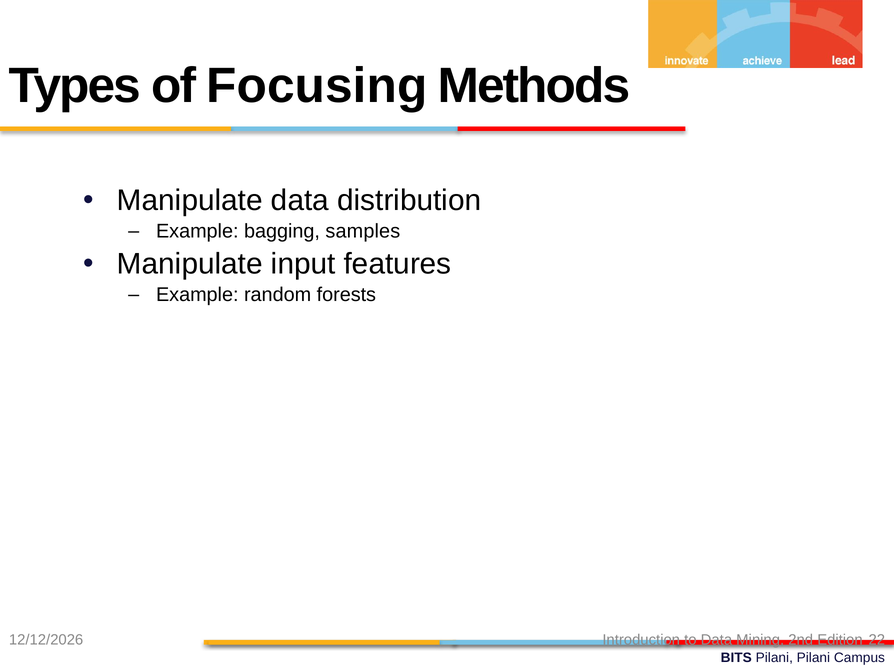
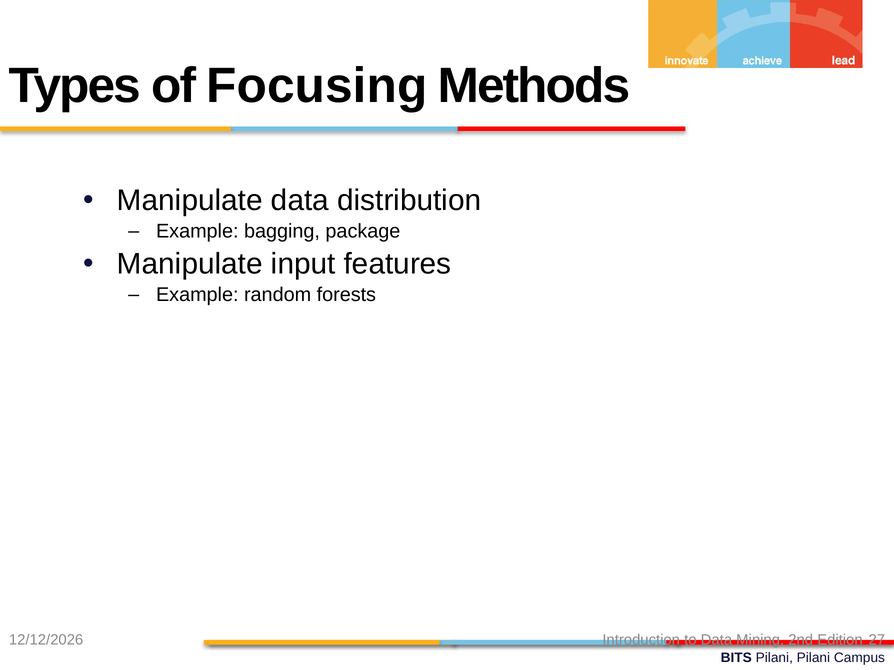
samples: samples -> package
22: 22 -> 27
